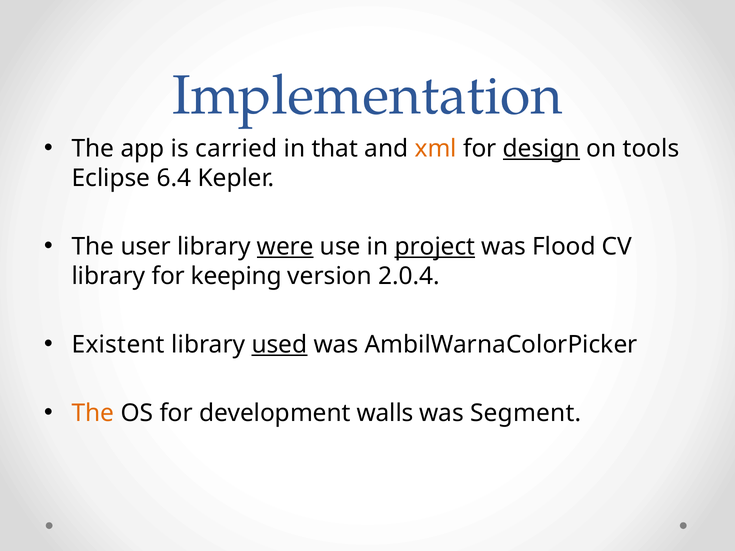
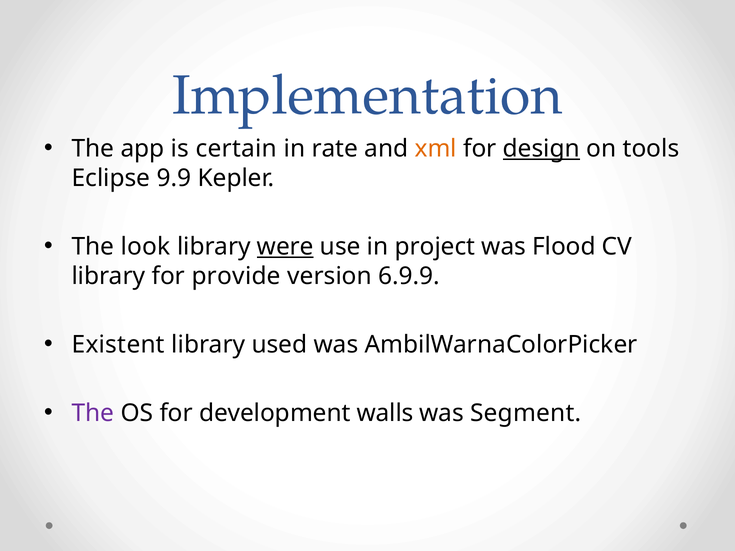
carried: carried -> certain
that: that -> rate
6.4: 6.4 -> 9.9
user: user -> look
project underline: present -> none
keeping: keeping -> provide
2.0.4: 2.0.4 -> 6.9.9
used underline: present -> none
The at (93, 413) colour: orange -> purple
